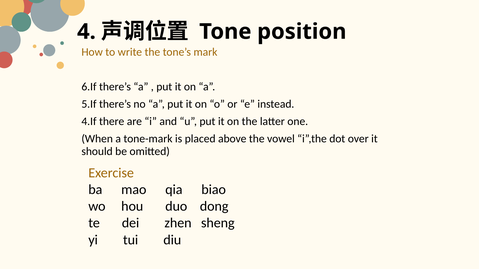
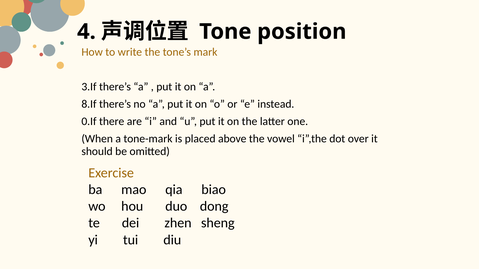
6.If: 6.If -> 3.If
5.If: 5.If -> 8.If
4.If: 4.If -> 0.If
